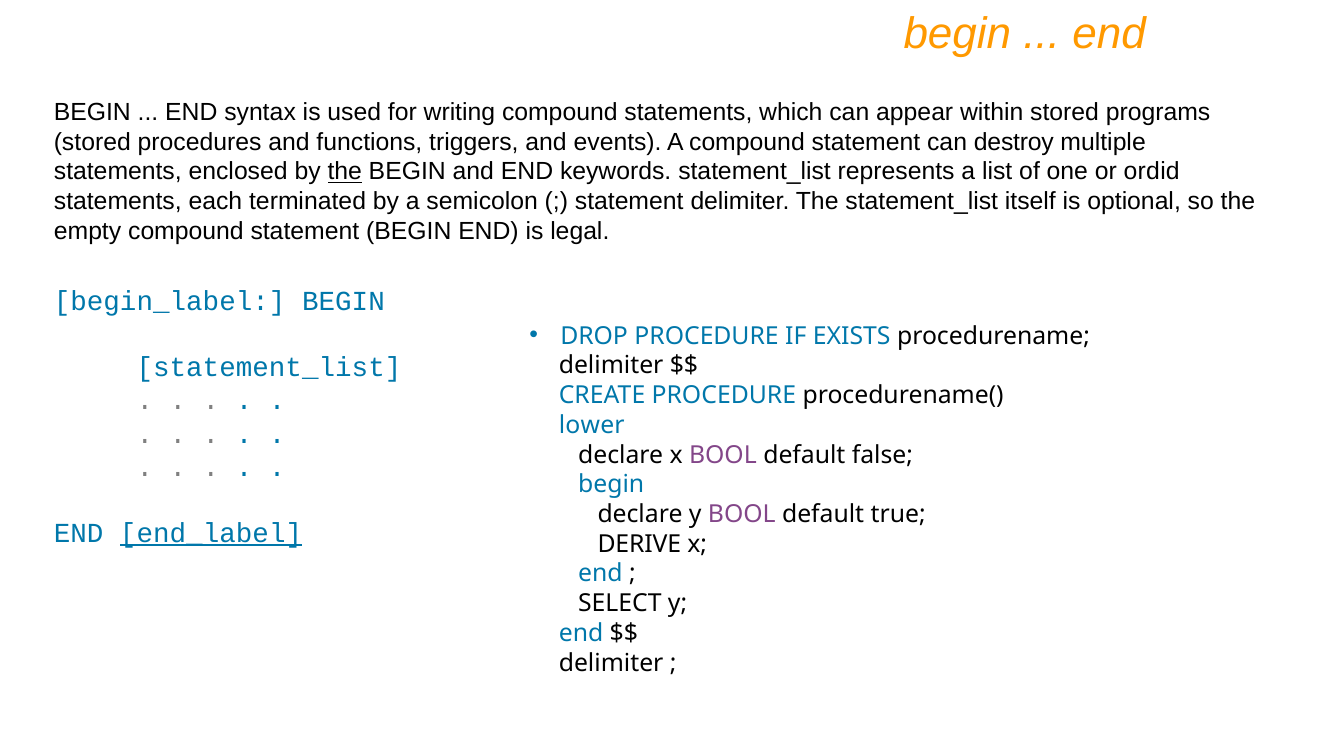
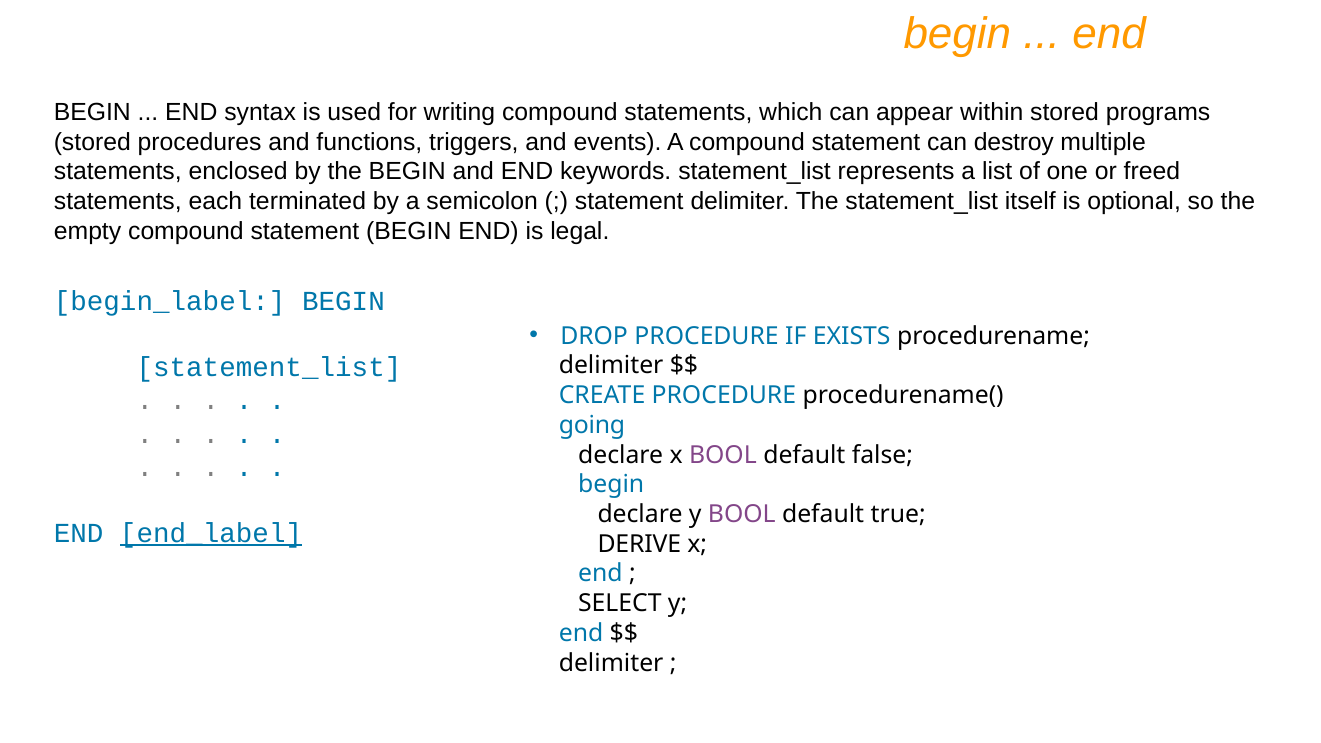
the at (345, 172) underline: present -> none
ordid: ordid -> freed
lower: lower -> going
